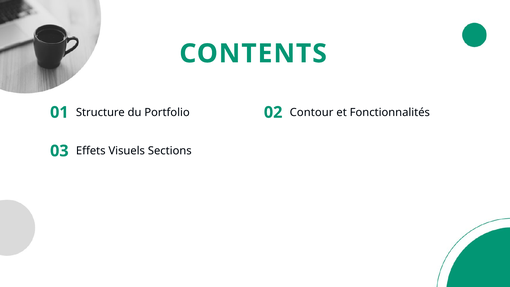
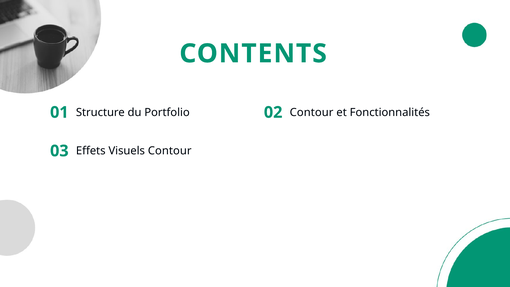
Visuels Sections: Sections -> Contour
